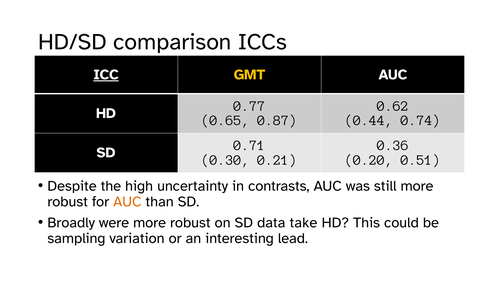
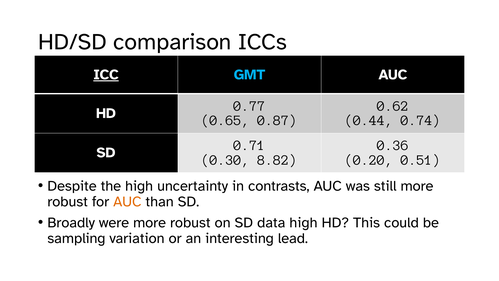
GMT colour: yellow -> light blue
0.21: 0.21 -> 8.82
data take: take -> high
